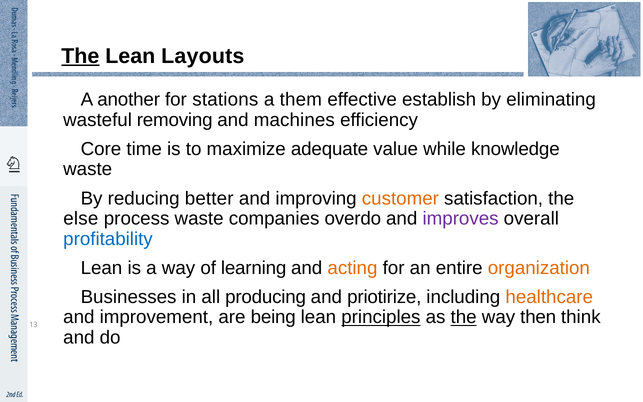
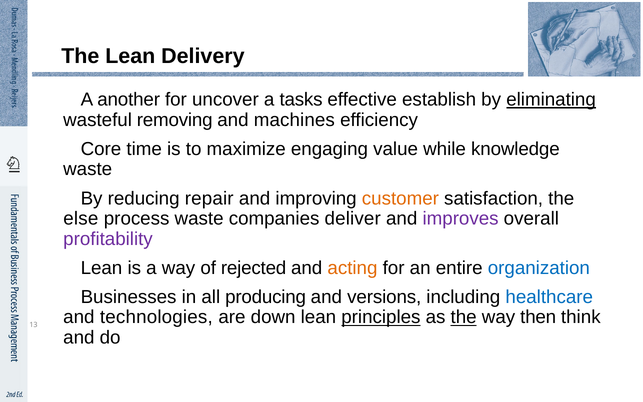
The at (80, 56) underline: present -> none
Layouts: Layouts -> Delivery
stations: stations -> uncover
them: them -> tasks
eliminating underline: none -> present
adequate: adequate -> engaging
better: better -> repair
overdo: overdo -> deliver
profitability colour: blue -> purple
learning: learning -> rejected
organization colour: orange -> blue
priotirize: priotirize -> versions
healthcare colour: orange -> blue
improvement: improvement -> technologies
being: being -> down
